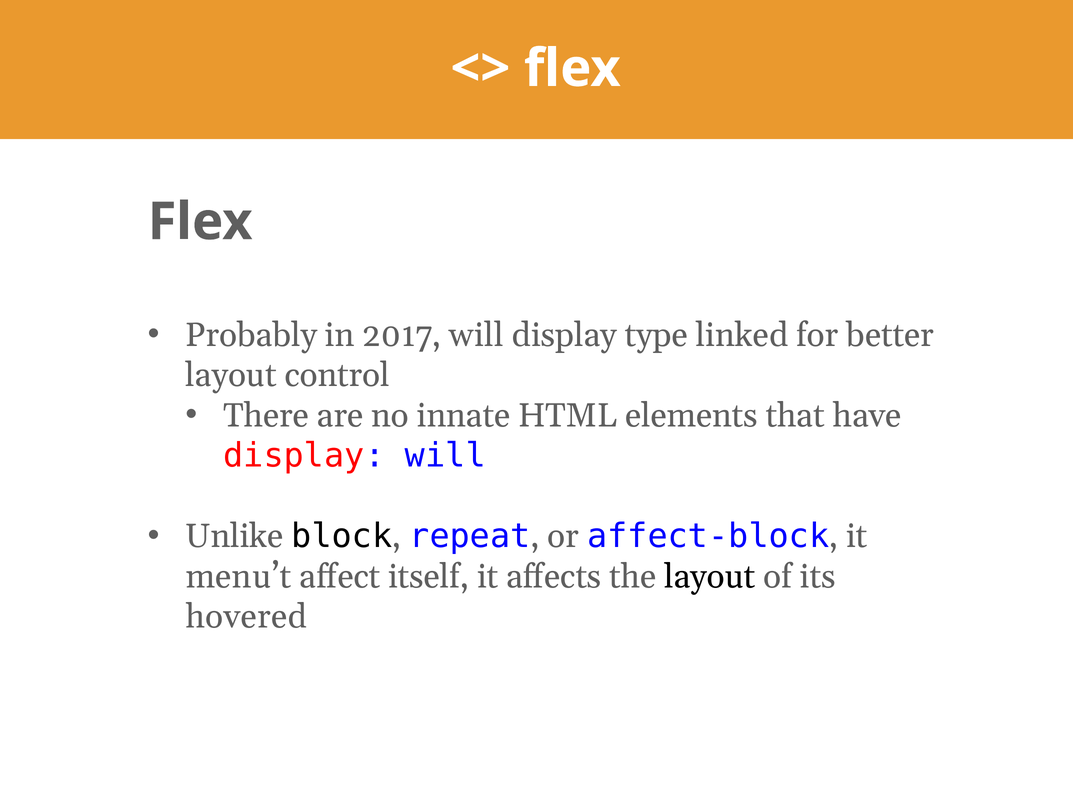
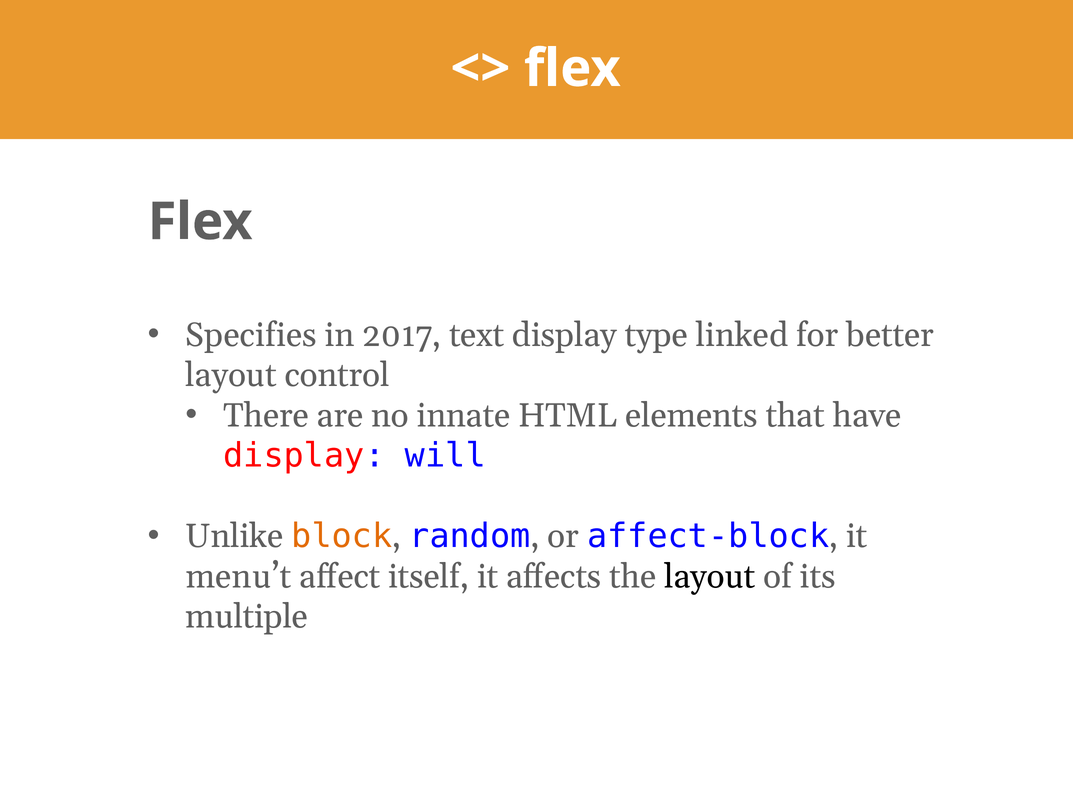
Probably: Probably -> Specifies
2017 will: will -> text
block colour: black -> orange
repeat: repeat -> random
hovered: hovered -> multiple
